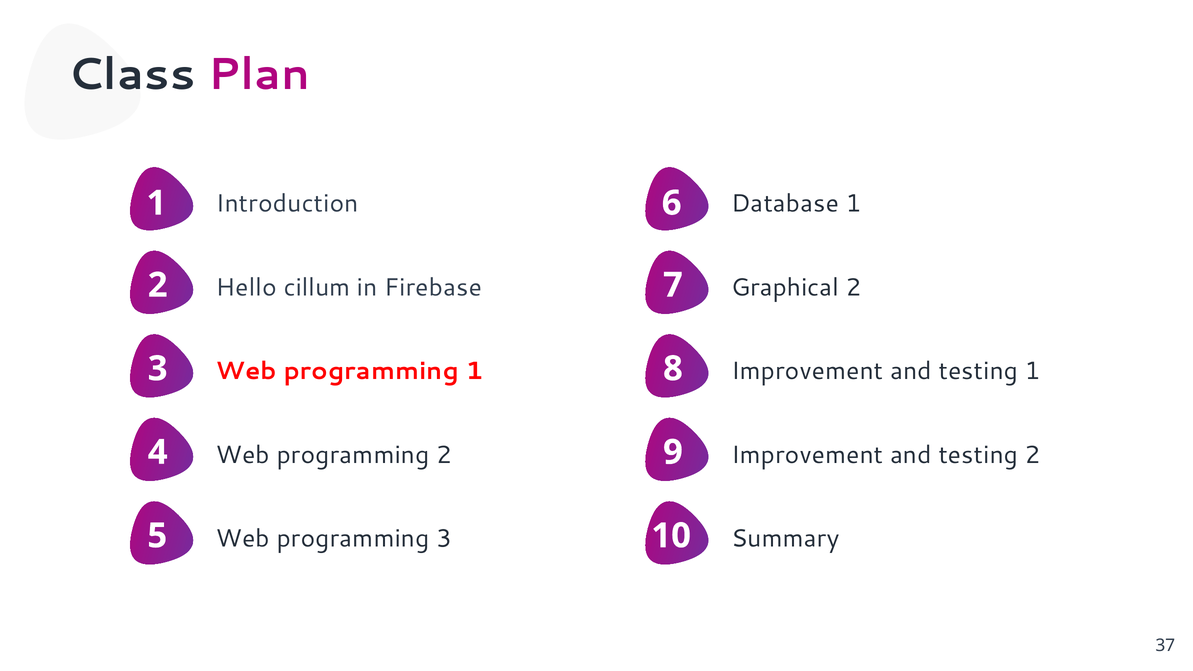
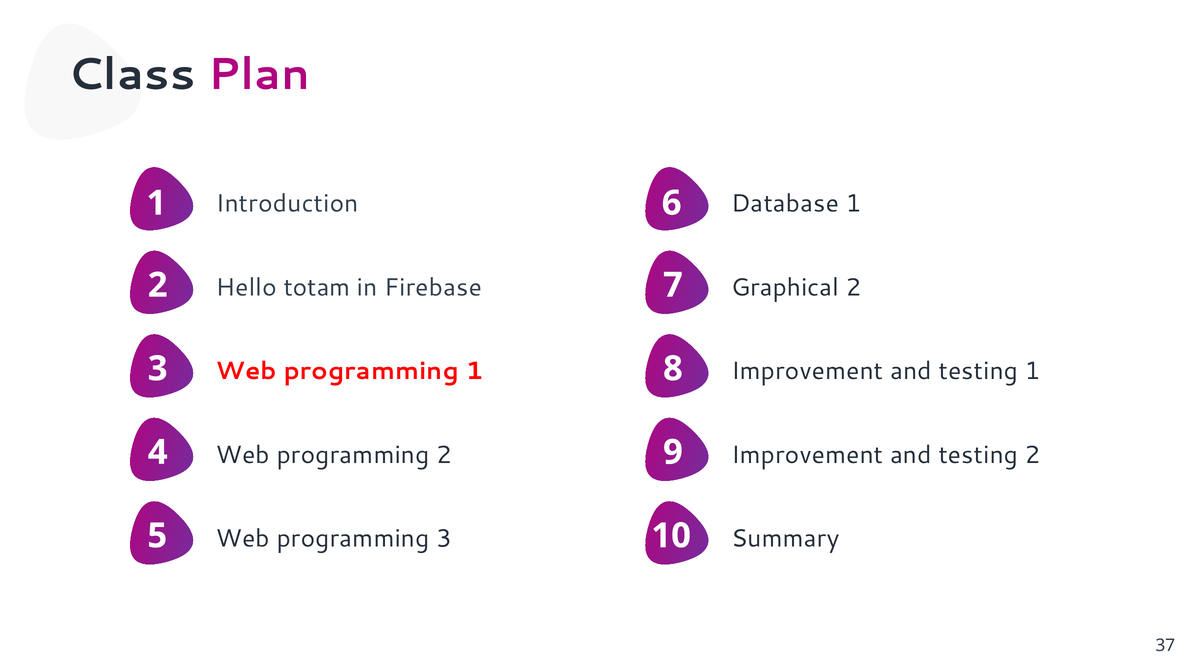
cillum: cillum -> totam
